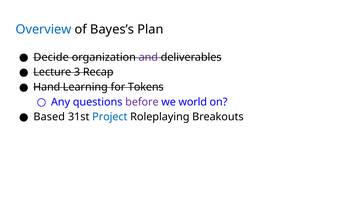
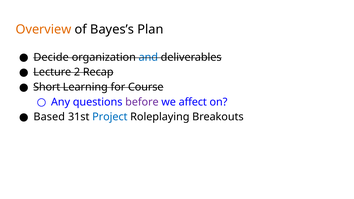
Overview colour: blue -> orange
and colour: purple -> blue
3: 3 -> 2
Hand: Hand -> Short
Tokens: Tokens -> Course
world: world -> affect
